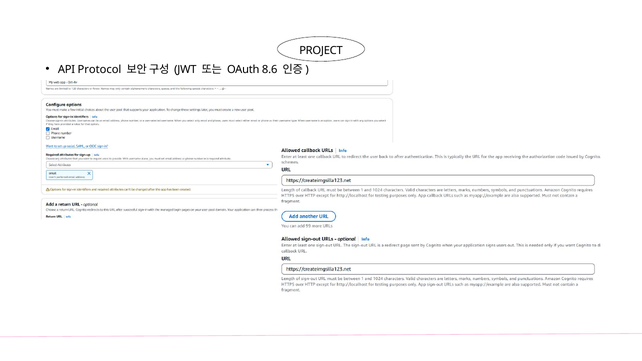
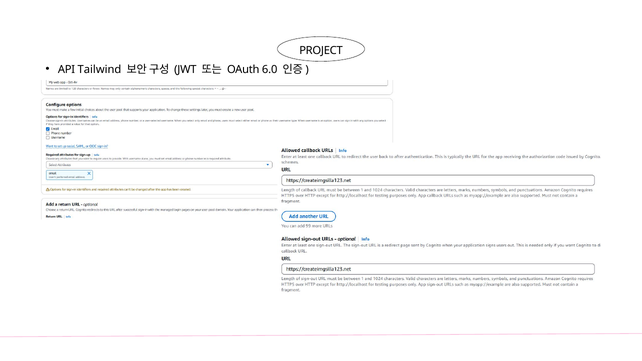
Protocol: Protocol -> Tailwind
8.6: 8.6 -> 6.0
